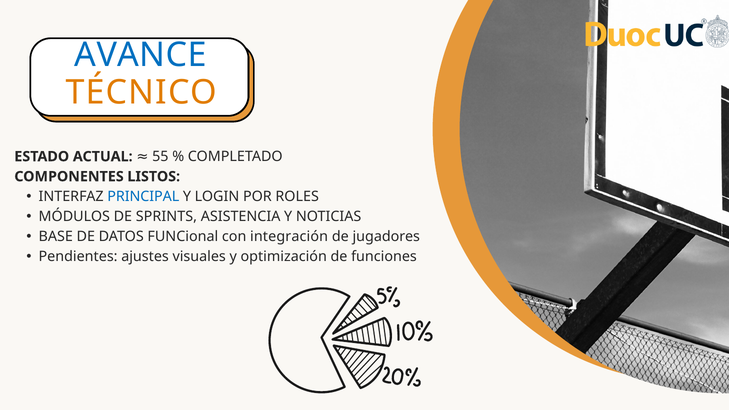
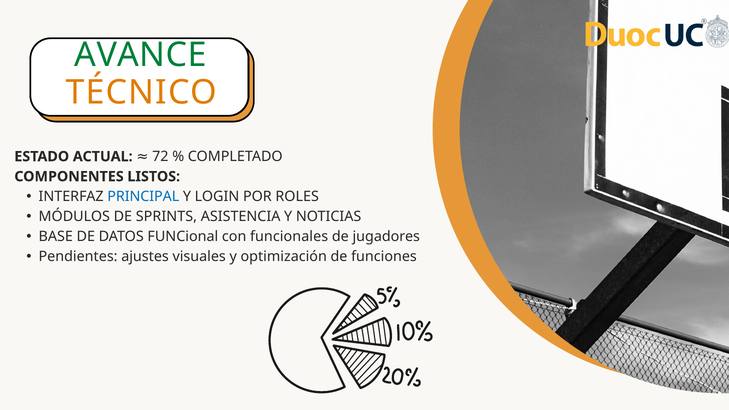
AVANCE colour: blue -> green
55: 55 -> 72
integración: integración -> funcionales
